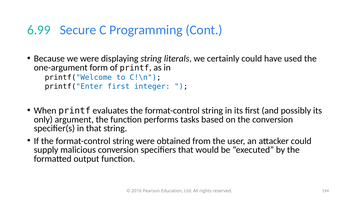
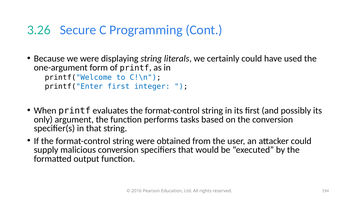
6.99: 6.99 -> 3.26
